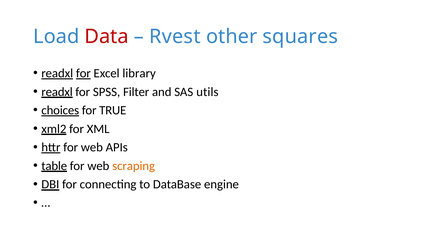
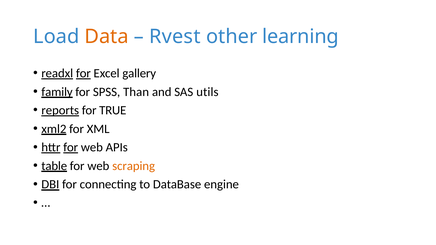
Data colour: red -> orange
squares: squares -> learning
library: library -> gallery
readxl at (57, 92): readxl -> family
Filter: Filter -> Than
choices: choices -> reports
for at (71, 148) underline: none -> present
